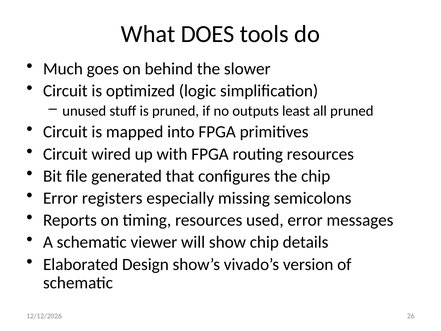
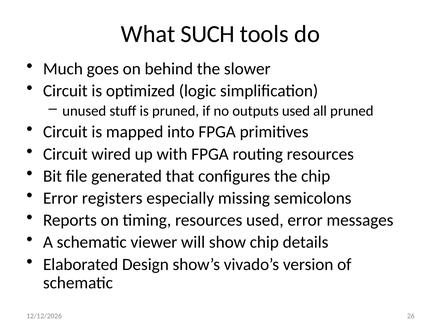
DOES: DOES -> SUCH
outputs least: least -> used
